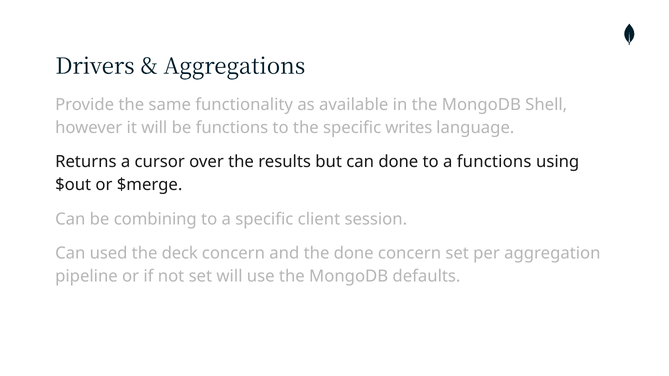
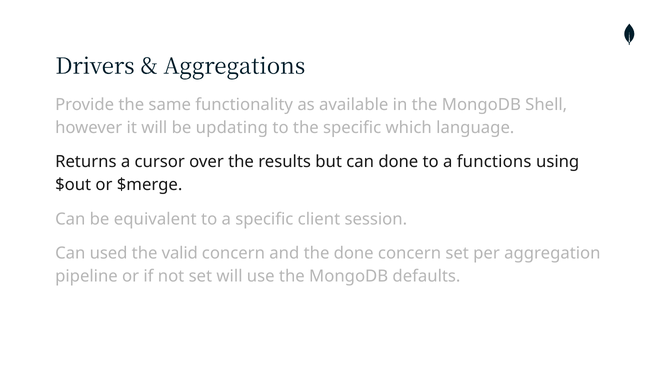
be functions: functions -> updating
writes: writes -> which
combining: combining -> equivalent
deck: deck -> valid
